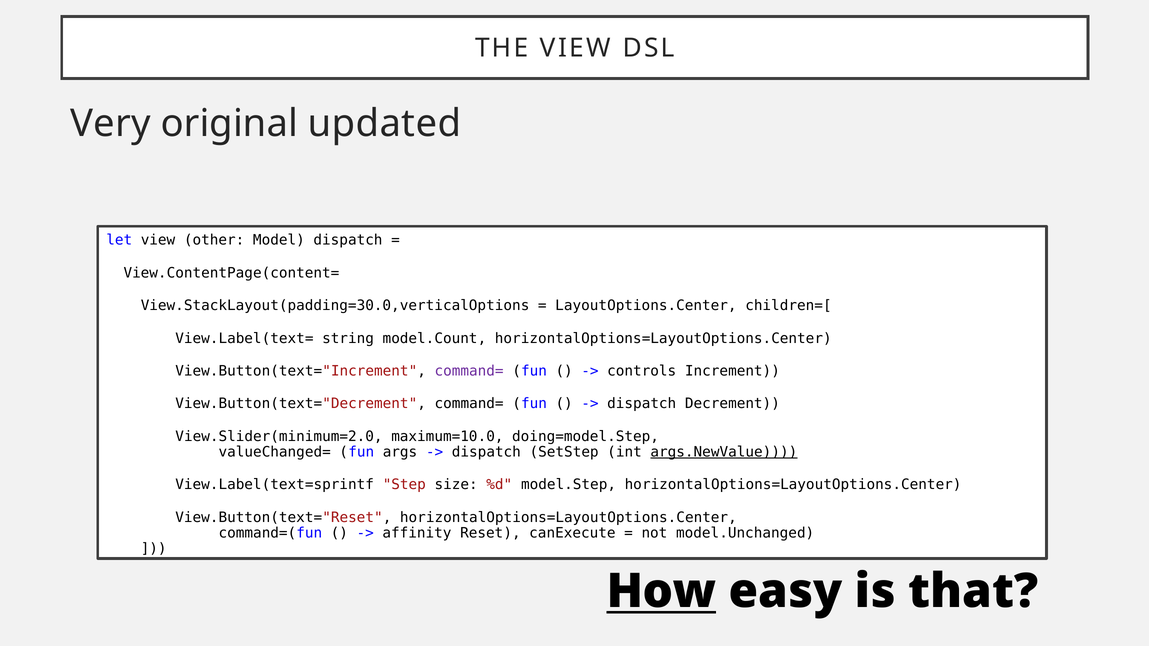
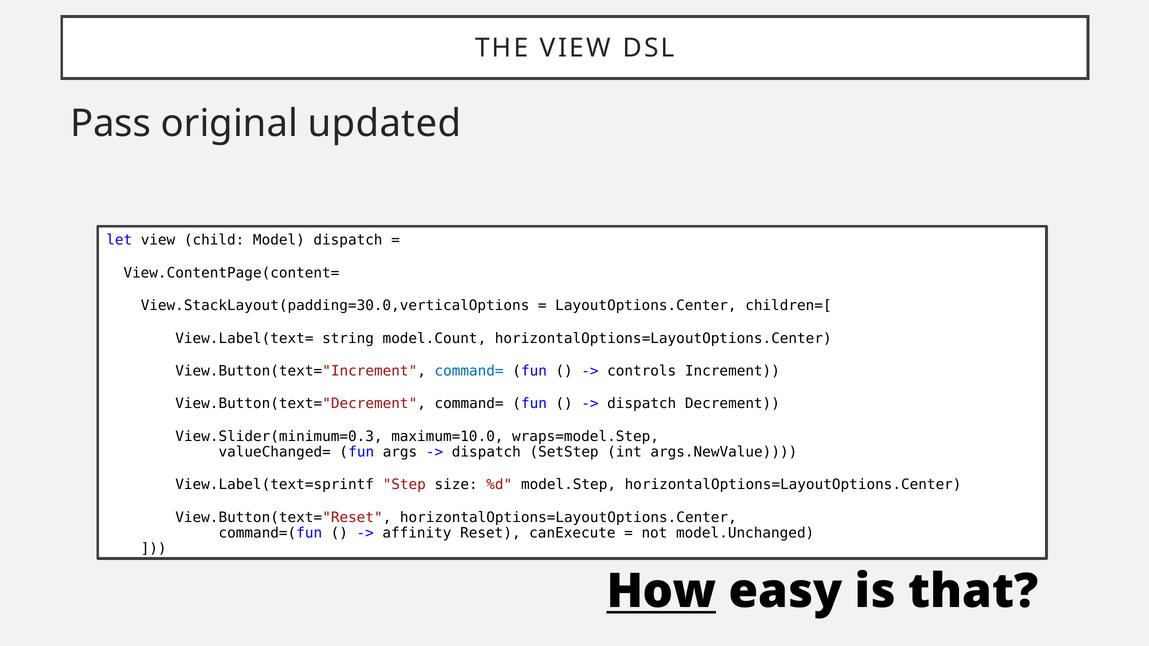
Very: Very -> Pass
other: other -> child
command= at (469, 371) colour: purple -> blue
View.Slider(minimum=2.0: View.Slider(minimum=2.0 -> View.Slider(minimum=0.3
doing=model.Step: doing=model.Step -> wraps=model.Step
args.NewValue underline: present -> none
